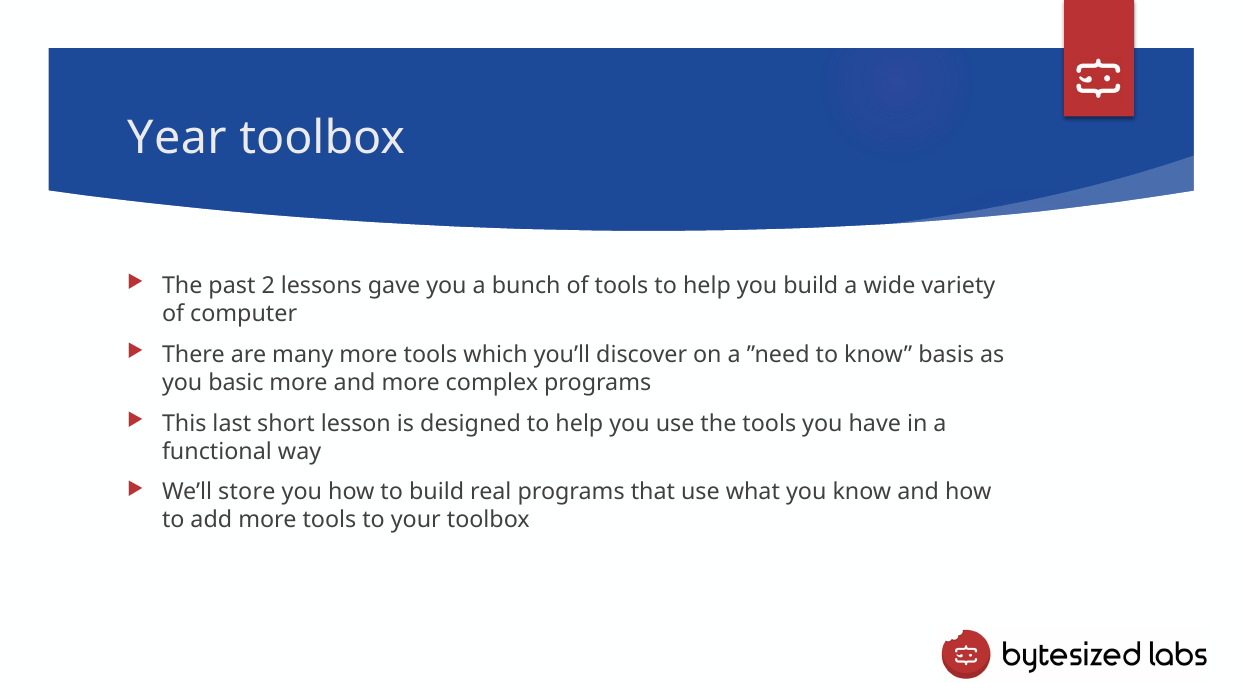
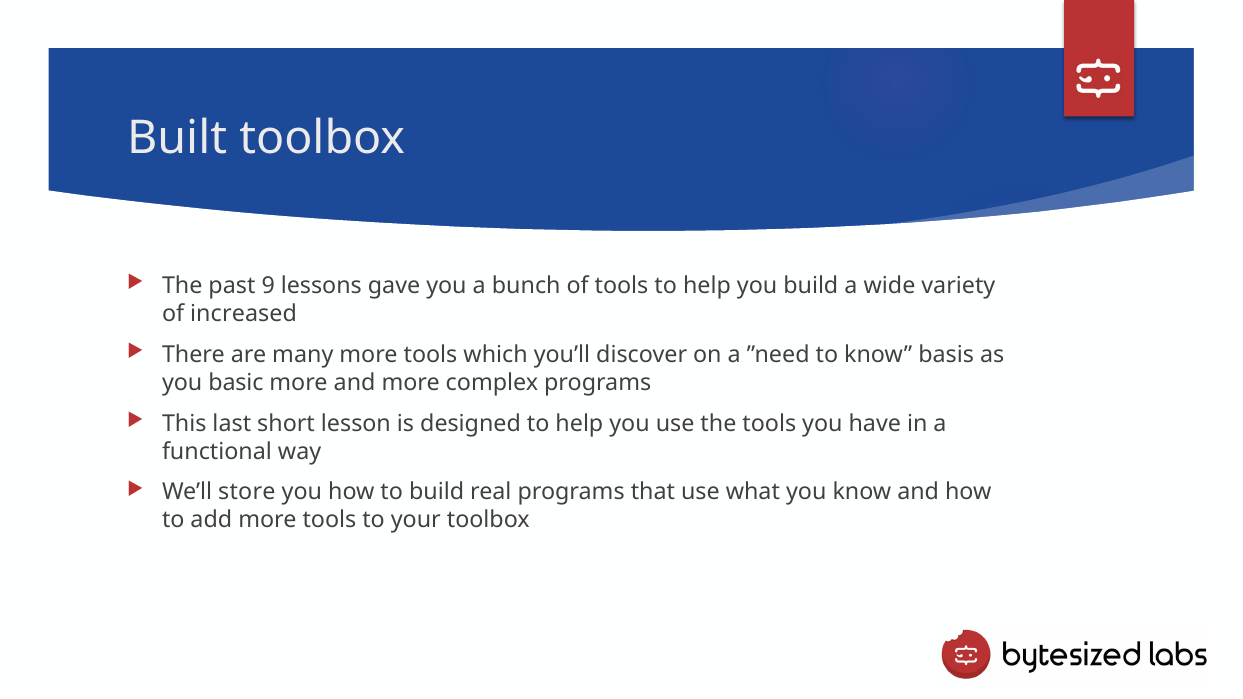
Year: Year -> Built
2: 2 -> 9
computer: computer -> increased
